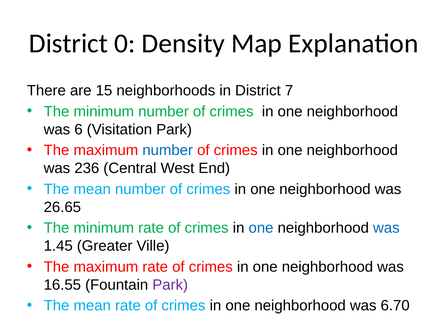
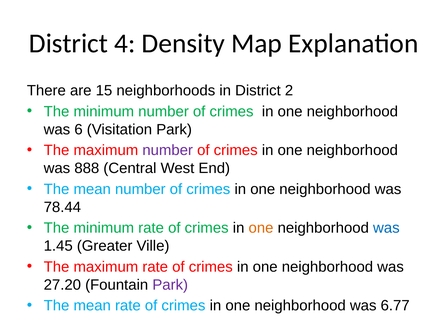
0: 0 -> 4
7: 7 -> 2
number at (168, 150) colour: blue -> purple
236: 236 -> 888
26.65: 26.65 -> 78.44
one at (261, 228) colour: blue -> orange
16.55: 16.55 -> 27.20
6.70: 6.70 -> 6.77
